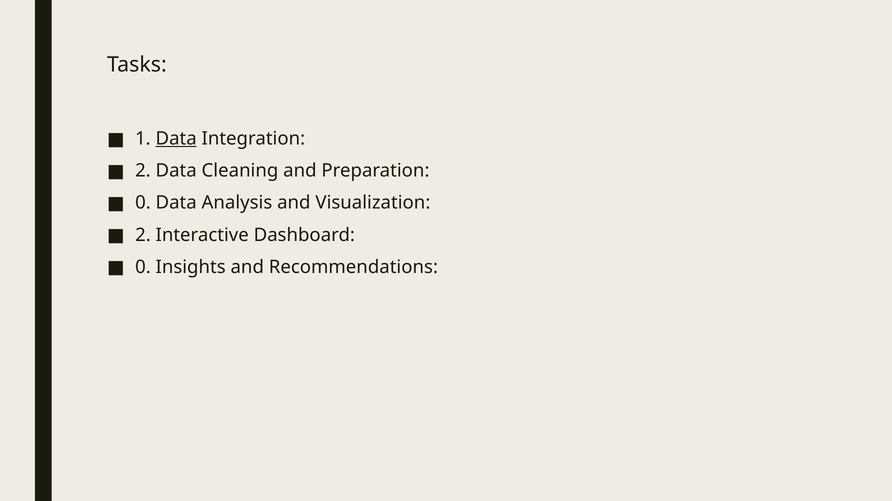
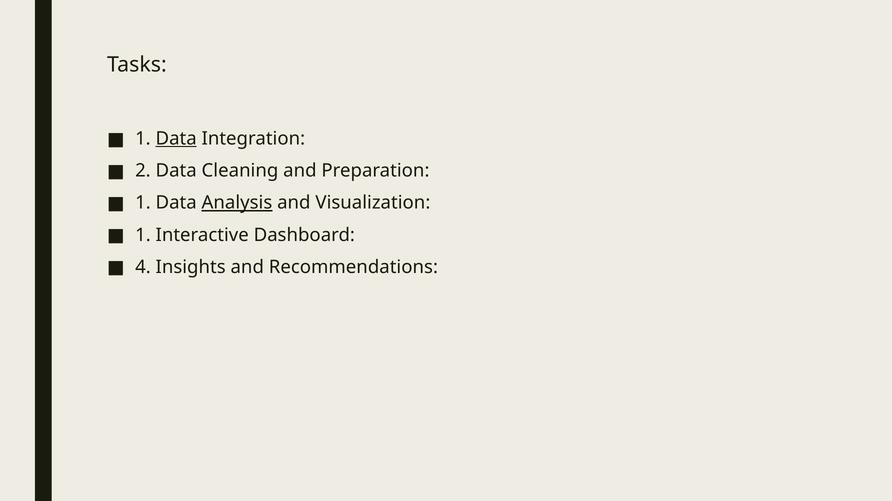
0 at (143, 203): 0 -> 1
Analysis underline: none -> present
2 at (143, 235): 2 -> 1
0 at (143, 267): 0 -> 4
